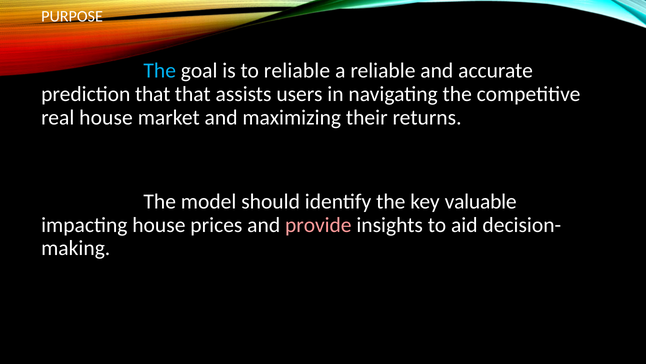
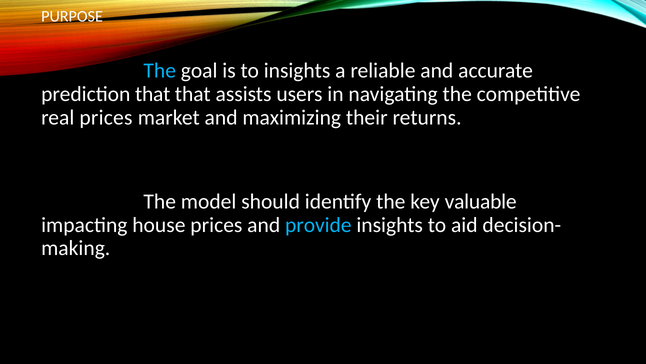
to reliable: reliable -> insights
real house: house -> prices
provide colour: pink -> light blue
